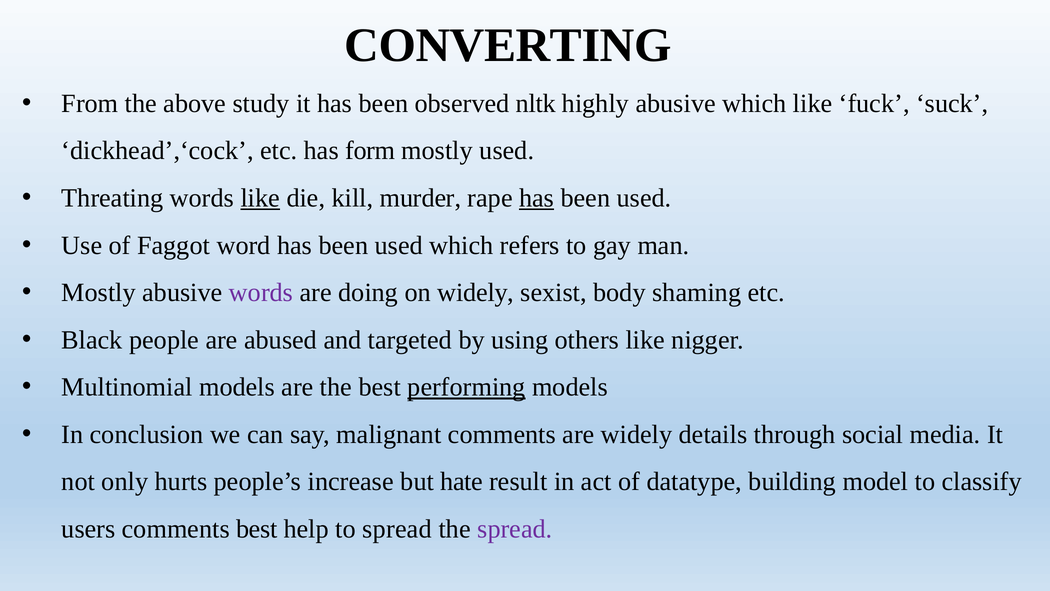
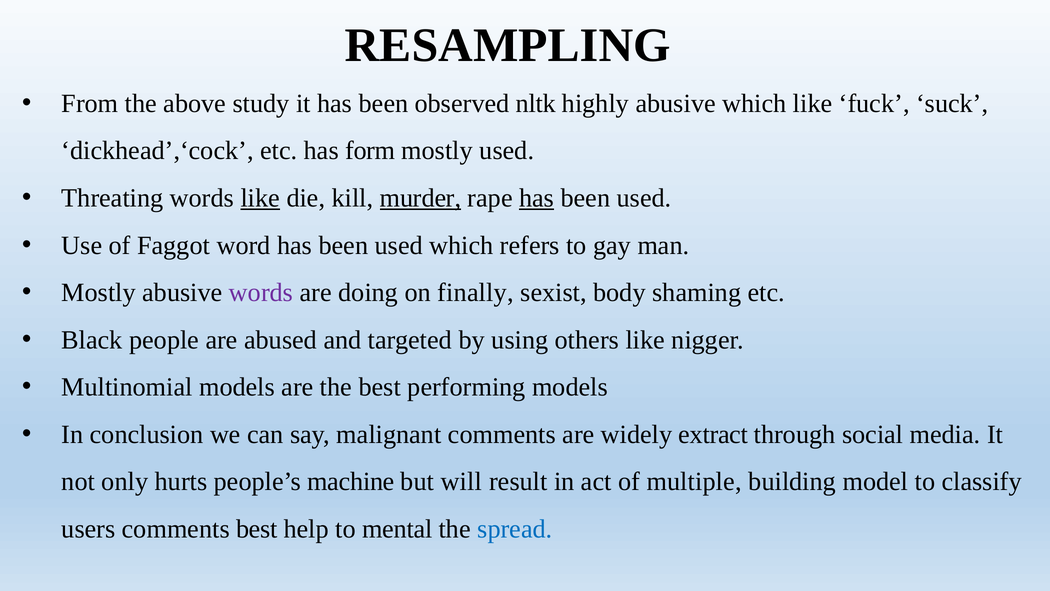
CONVERTING: CONVERTING -> RESAMPLING
murder underline: none -> present
on widely: widely -> finally
performing underline: present -> none
details: details -> extract
increase: increase -> machine
hate: hate -> will
datatype: datatype -> multiple
to spread: spread -> mental
spread at (515, 529) colour: purple -> blue
